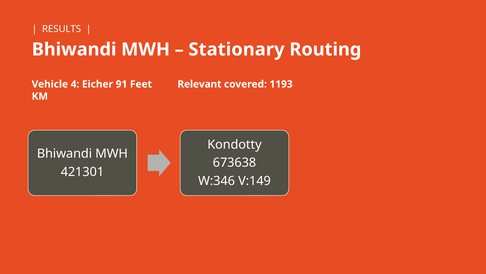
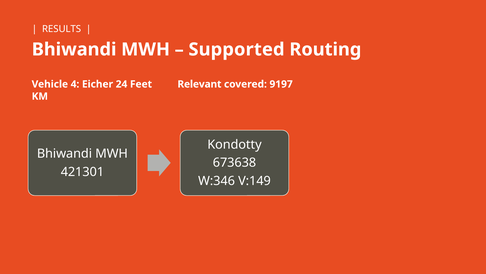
Stationary: Stationary -> Supported
91: 91 -> 24
1193: 1193 -> 9197
